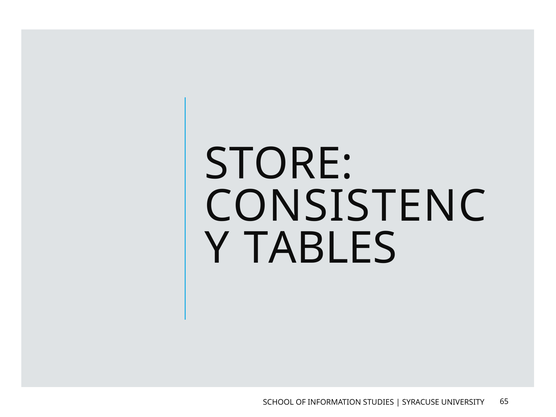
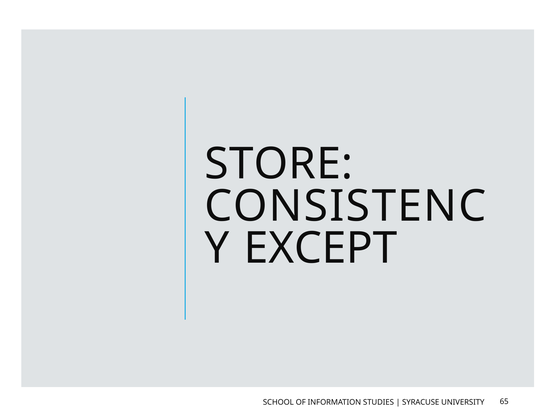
TABLES: TABLES -> EXCEPT
